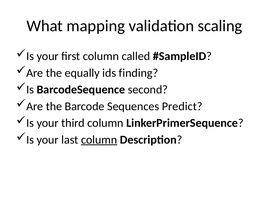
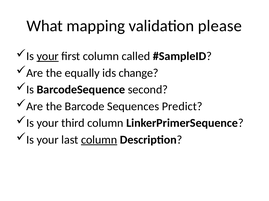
scaling: scaling -> please
your at (48, 56) underline: none -> present
finding: finding -> change
